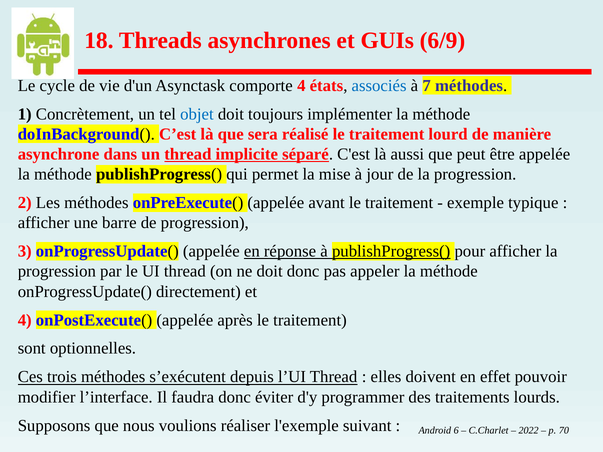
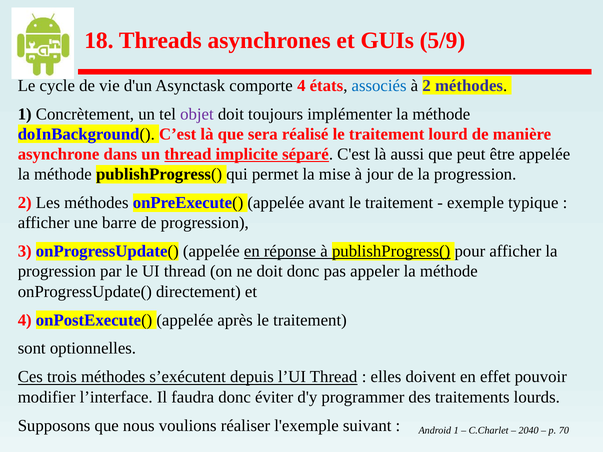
6/9: 6/9 -> 5/9
à 7: 7 -> 2
objet colour: blue -> purple
Android 6: 6 -> 1
2022: 2022 -> 2040
